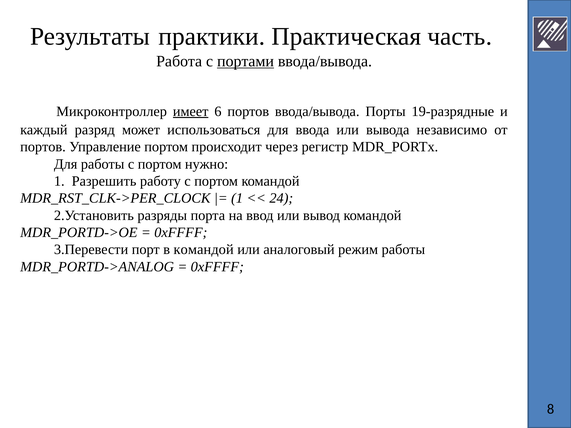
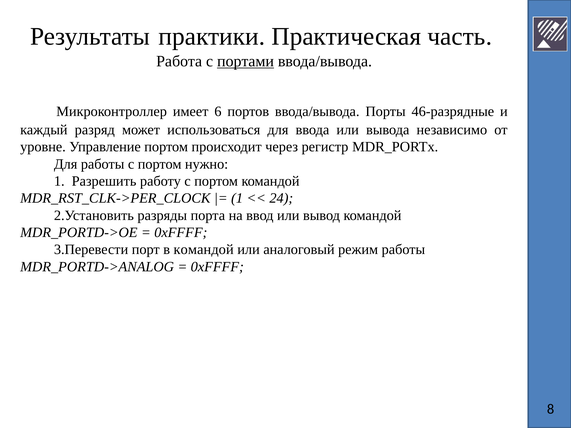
имеет underline: present -> none
19-разрядные: 19-разрядные -> 46-разрядные
портов at (43, 147): портов -> уровне
